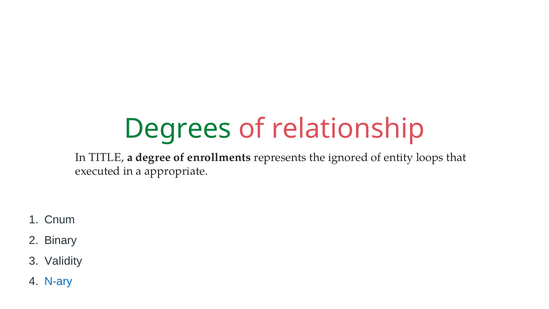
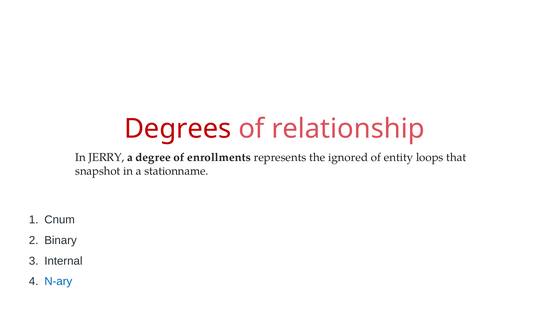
Degrees colour: green -> red
TITLE: TITLE -> JERRY
executed: executed -> snapshot
appropriate: appropriate -> stationname
Validity: Validity -> Internal
